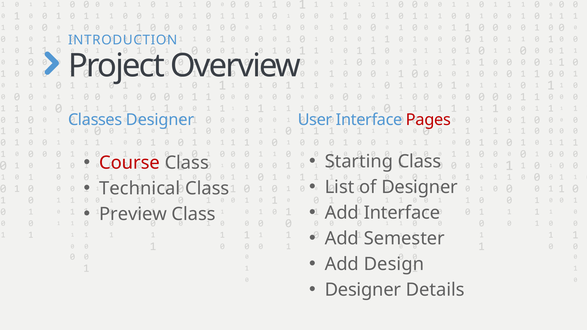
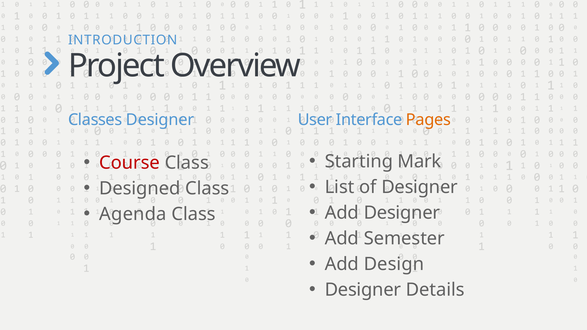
Pages colour: red -> orange
Starting Class: Class -> Mark
Technical: Technical -> Designed
Add Interface: Interface -> Designer
Preview: Preview -> Agenda
